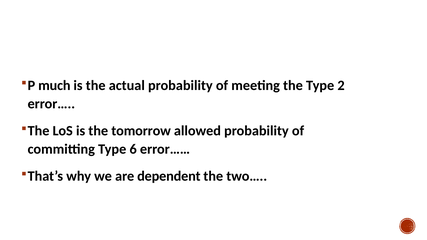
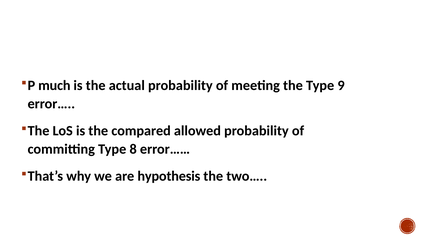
2: 2 -> 9
tomorrow: tomorrow -> compared
6: 6 -> 8
dependent: dependent -> hypothesis
